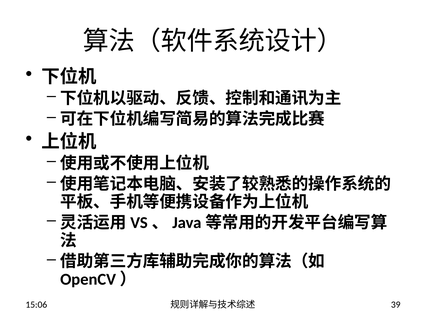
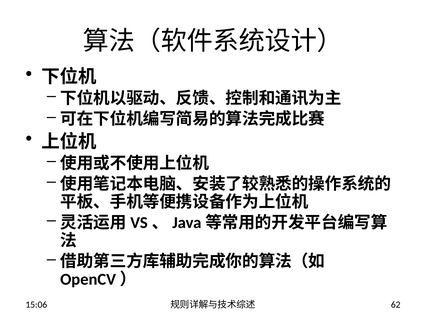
39: 39 -> 62
